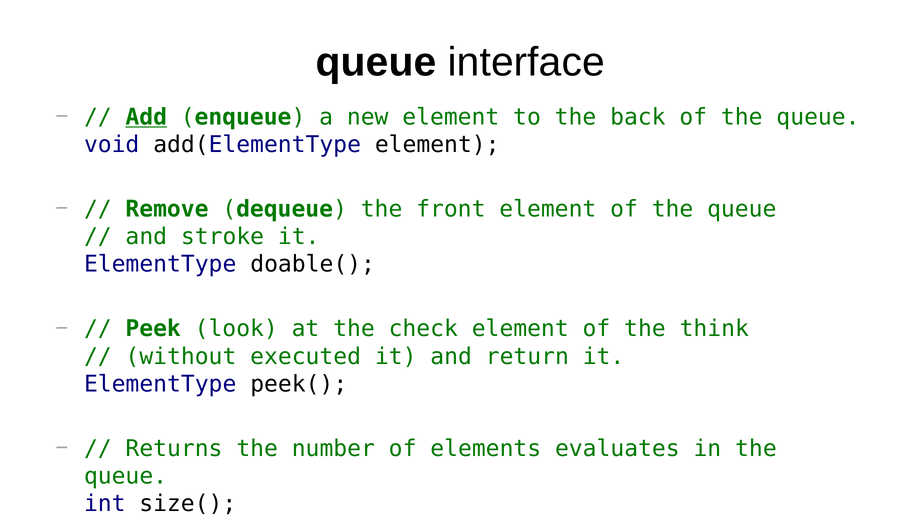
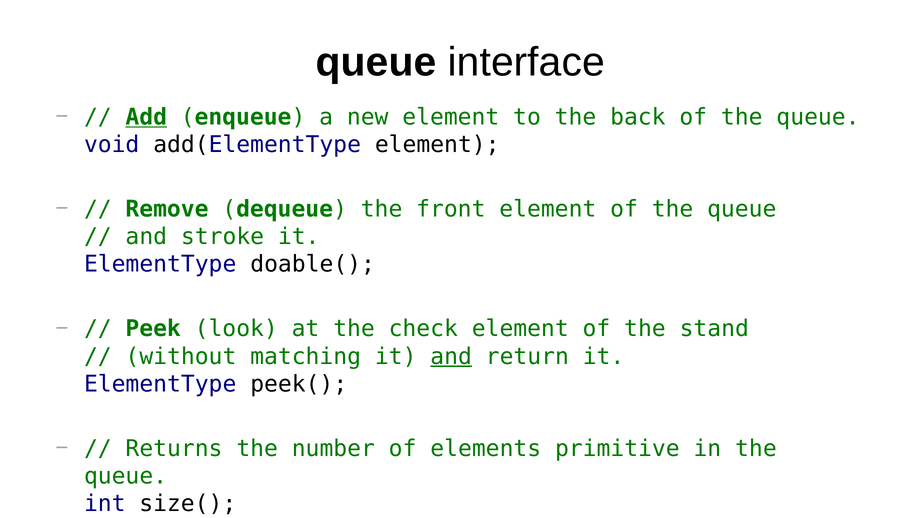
think: think -> stand
executed: executed -> matching
and at (451, 357) underline: none -> present
evaluates: evaluates -> primitive
